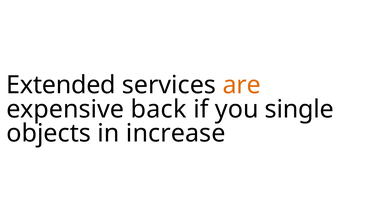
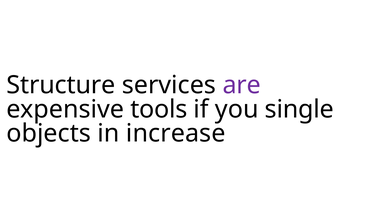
Extended: Extended -> Structure
are colour: orange -> purple
back: back -> tools
